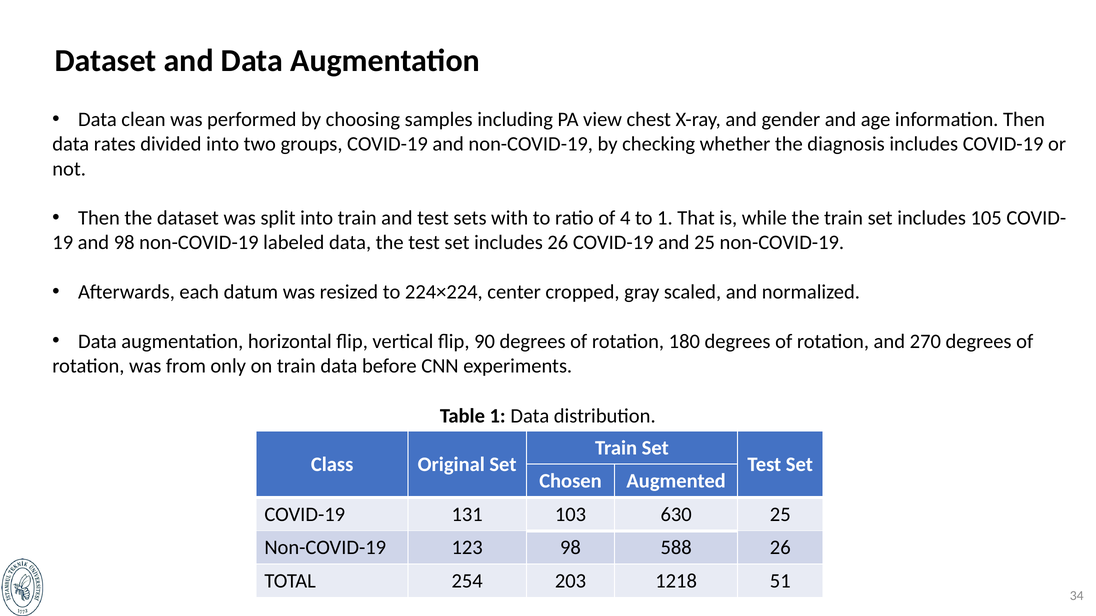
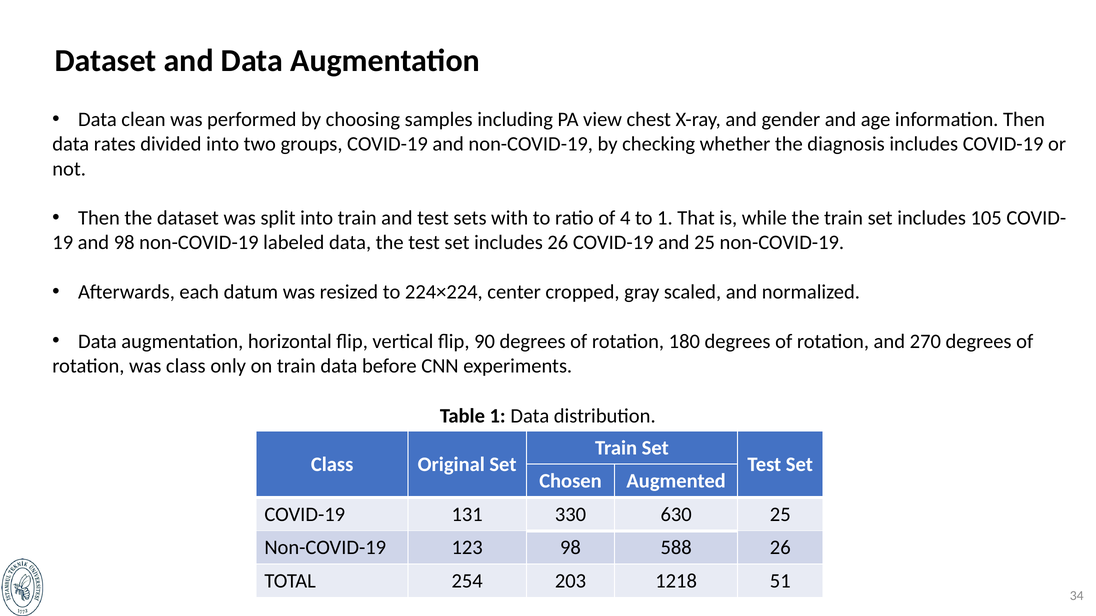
was from: from -> class
103: 103 -> 330
